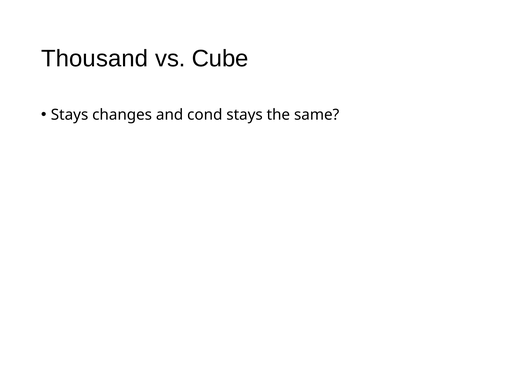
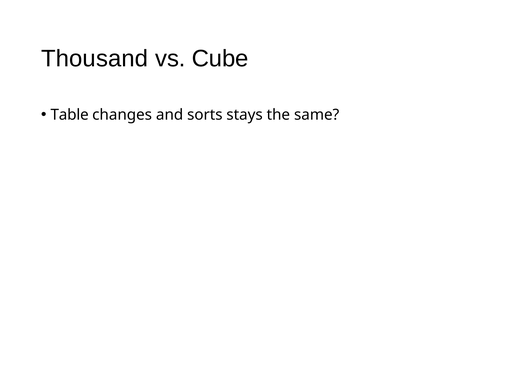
Stays at (70, 115): Stays -> Table
cond: cond -> sorts
